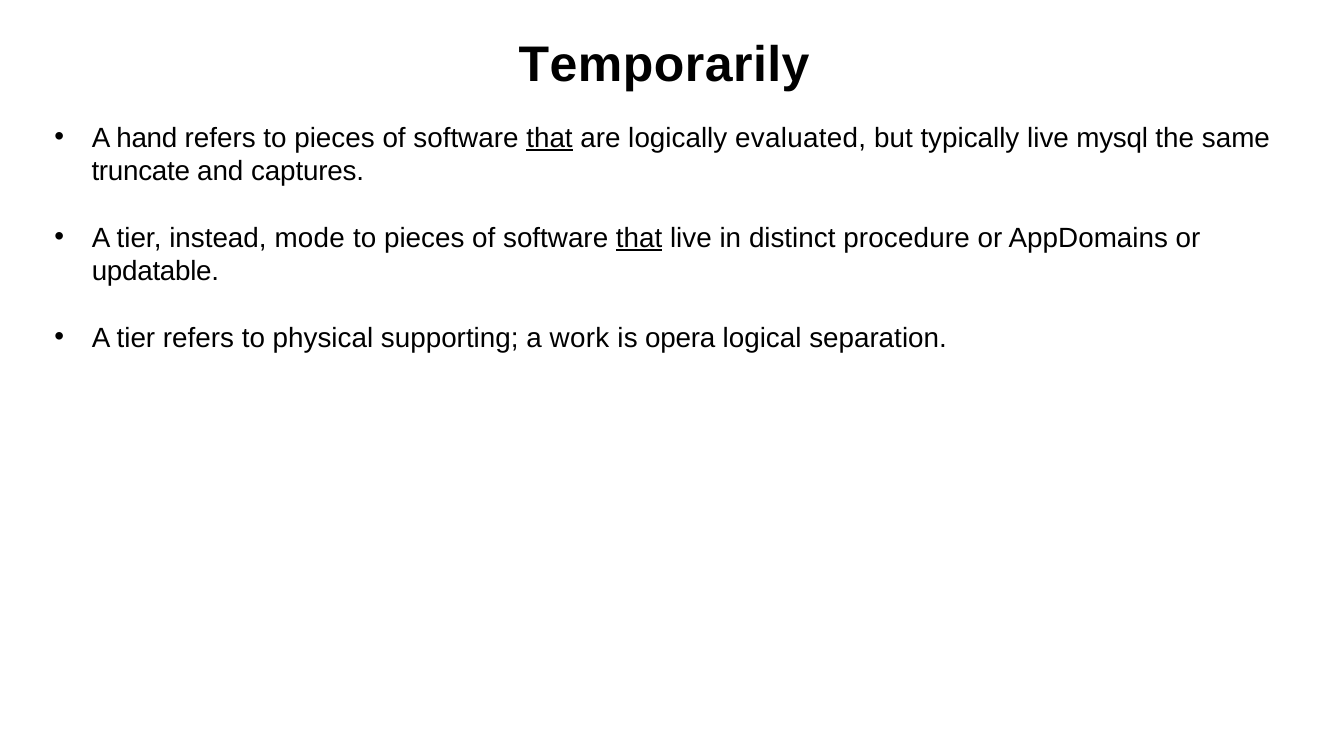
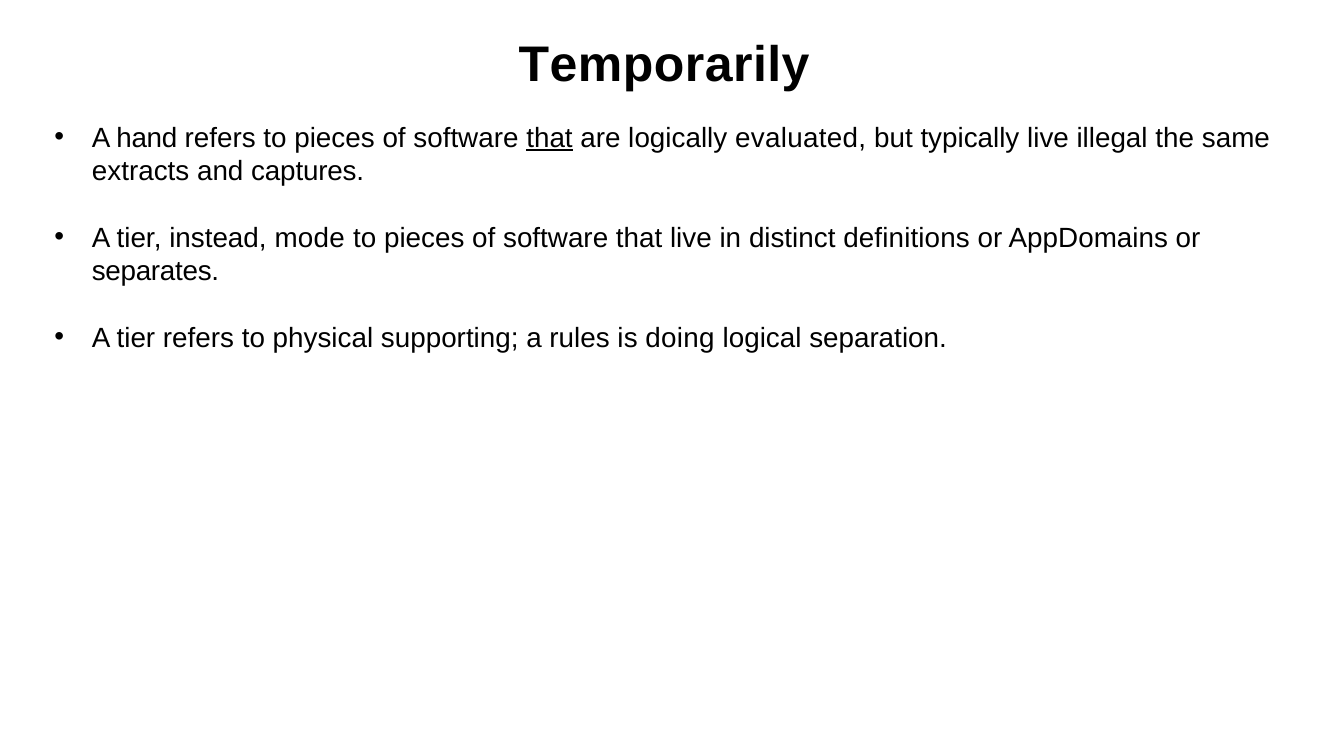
mysql: mysql -> illegal
truncate: truncate -> extracts
that at (639, 238) underline: present -> none
procedure: procedure -> definitions
updatable: updatable -> separates
work: work -> rules
opera: opera -> doing
